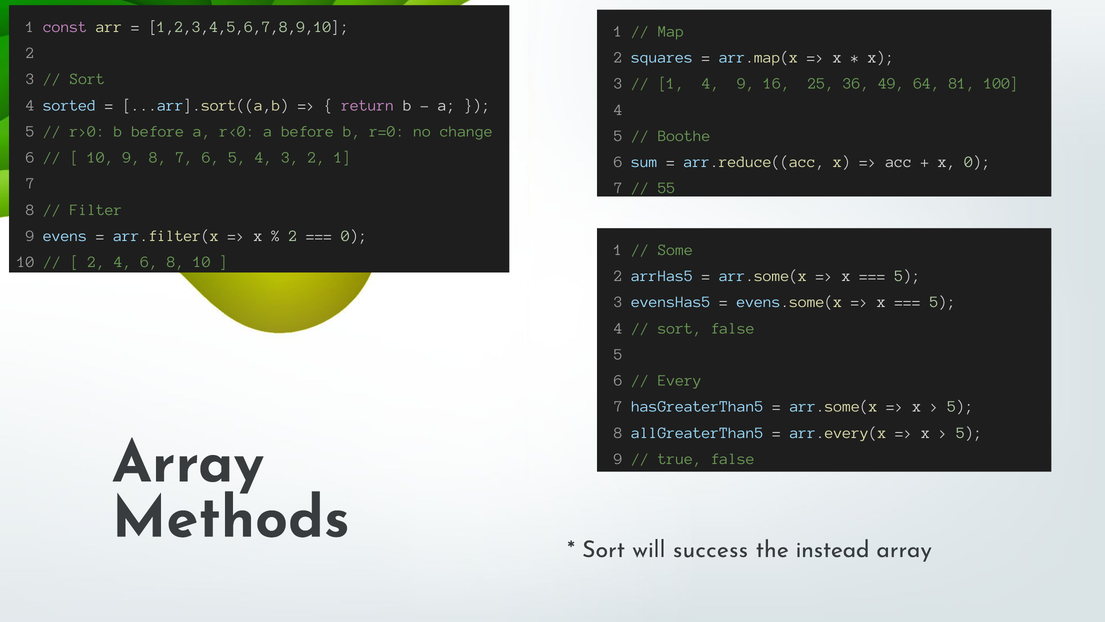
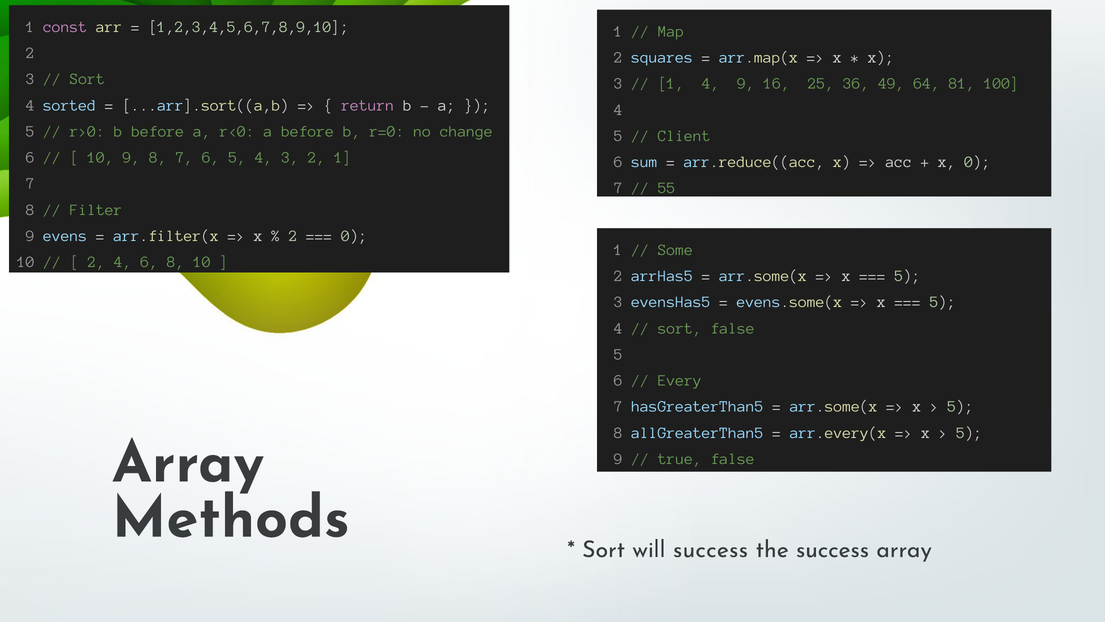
Boothe: Boothe -> Client
the instead: instead -> success
